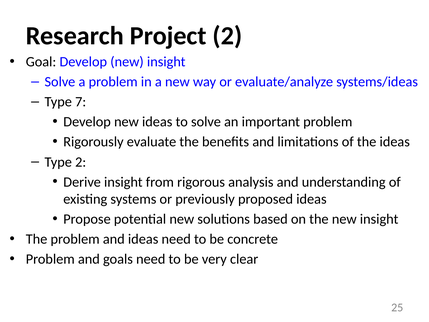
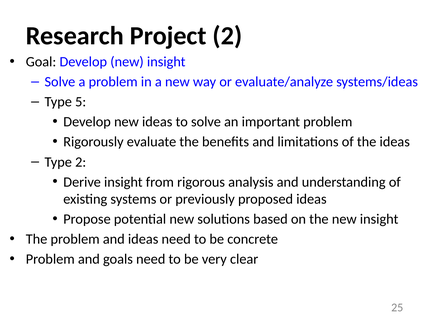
7: 7 -> 5
